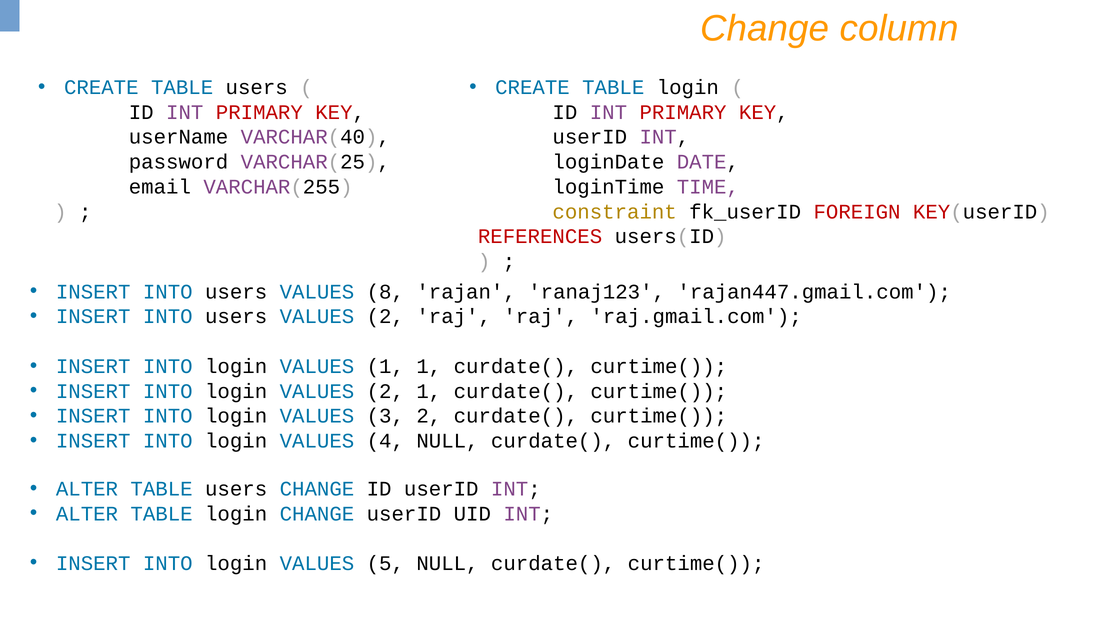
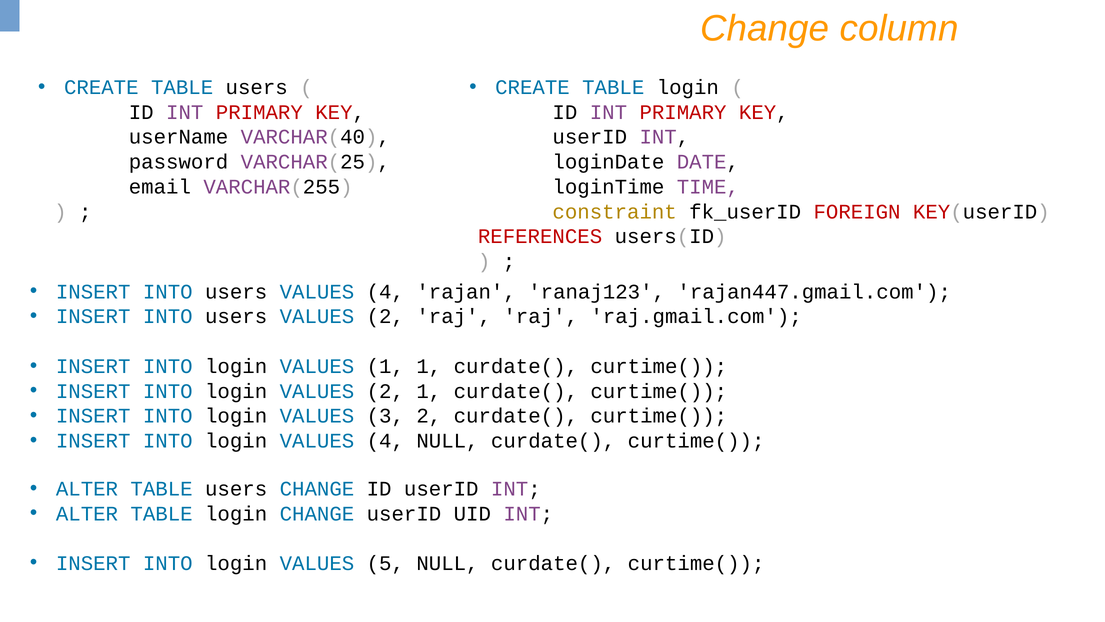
users VALUES 8: 8 -> 4
